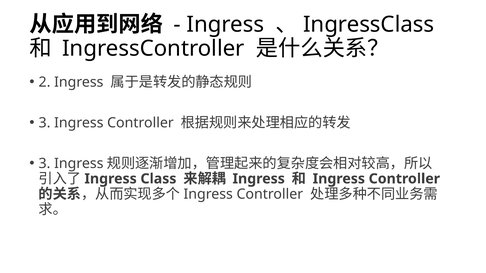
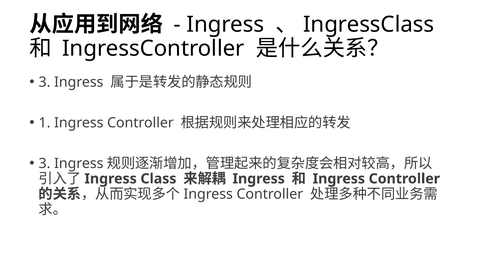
2 at (45, 82): 2 -> 3
3 at (45, 123): 3 -> 1
